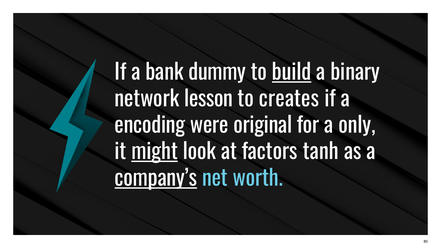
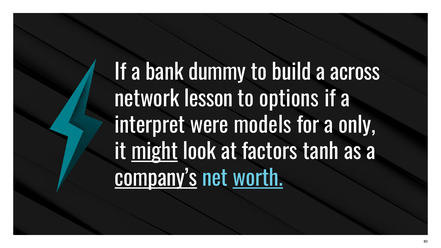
build underline: present -> none
binary: binary -> across
creates: creates -> options
encoding: encoding -> interpret
original: original -> models
worth underline: none -> present
